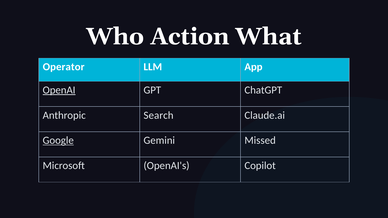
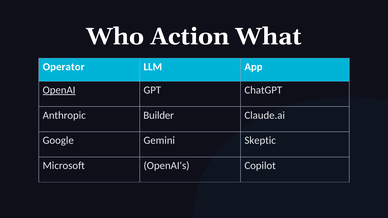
Search: Search -> Builder
Google underline: present -> none
Missed: Missed -> Skeptic
